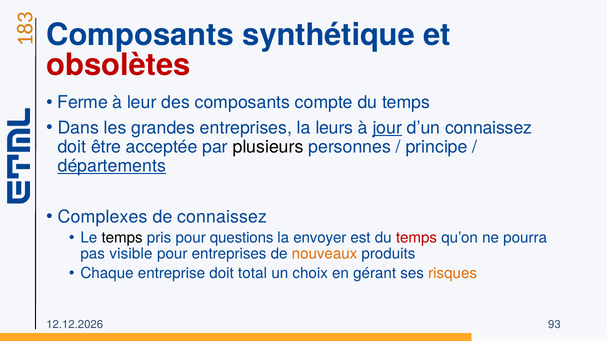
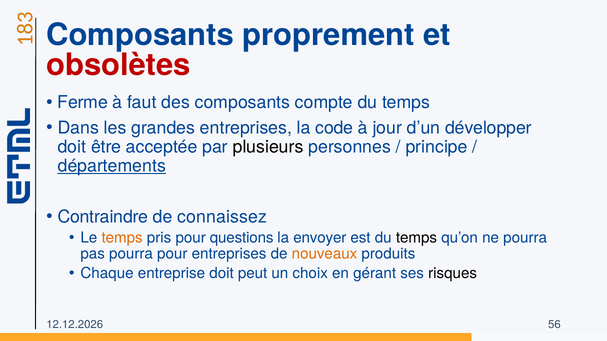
synthétique: synthétique -> proprement
leur: leur -> faut
leurs: leurs -> code
jour underline: present -> none
d’un connaissez: connaissez -> développer
Complexes: Complexes -> Contraindre
temps at (122, 238) colour: black -> orange
temps at (416, 238) colour: red -> black
pas visible: visible -> pourra
total: total -> peut
risques colour: orange -> black
93: 93 -> 56
